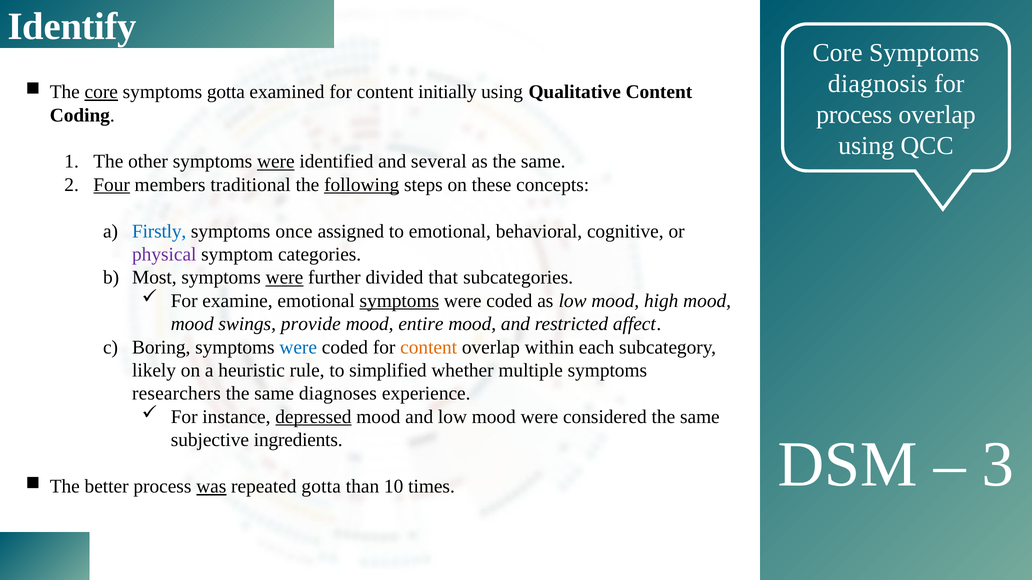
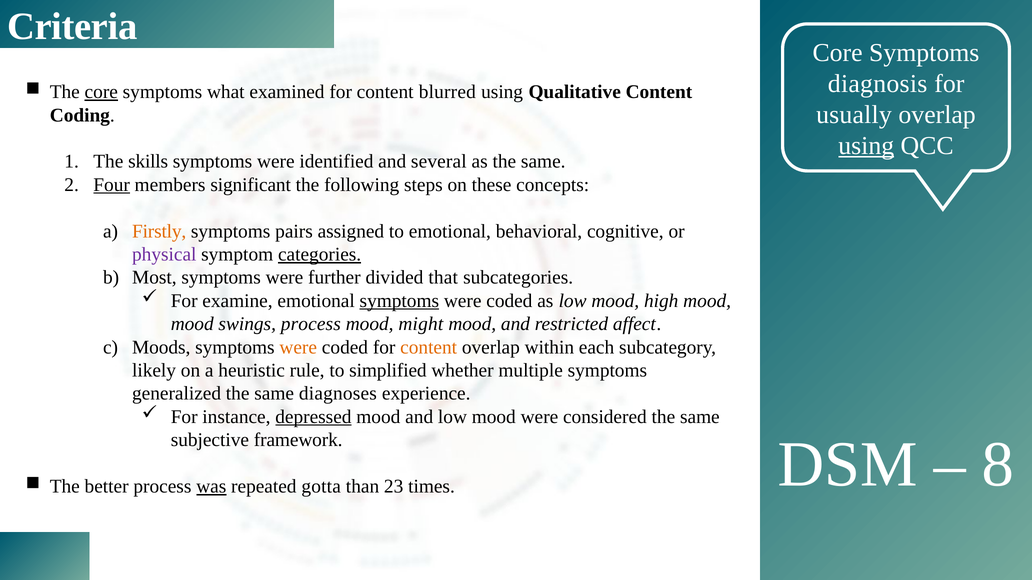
Identify: Identify -> Criteria
symptoms gotta: gotta -> what
initially: initially -> blurred
process at (854, 115): process -> usually
using at (866, 146) underline: none -> present
other: other -> skills
were at (276, 162) underline: present -> none
traditional: traditional -> significant
following underline: present -> none
Firstly colour: blue -> orange
once: once -> pairs
categories underline: none -> present
were at (284, 278) underline: present -> none
swings provide: provide -> process
entire: entire -> might
Boring: Boring -> Moods
were at (298, 347) colour: blue -> orange
researchers: researchers -> generalized
ingredients: ingredients -> framework
10: 10 -> 23
3: 3 -> 8
